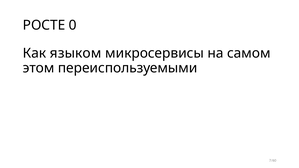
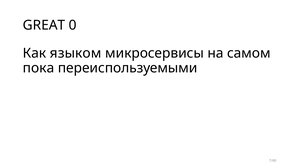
РОСТЕ: РОСТЕ -> GREAT
этом: этом -> пока
